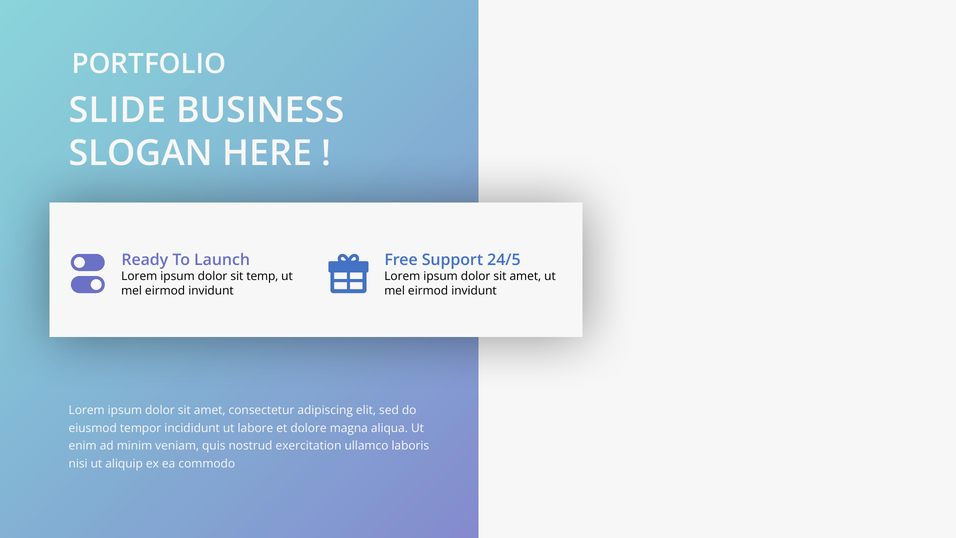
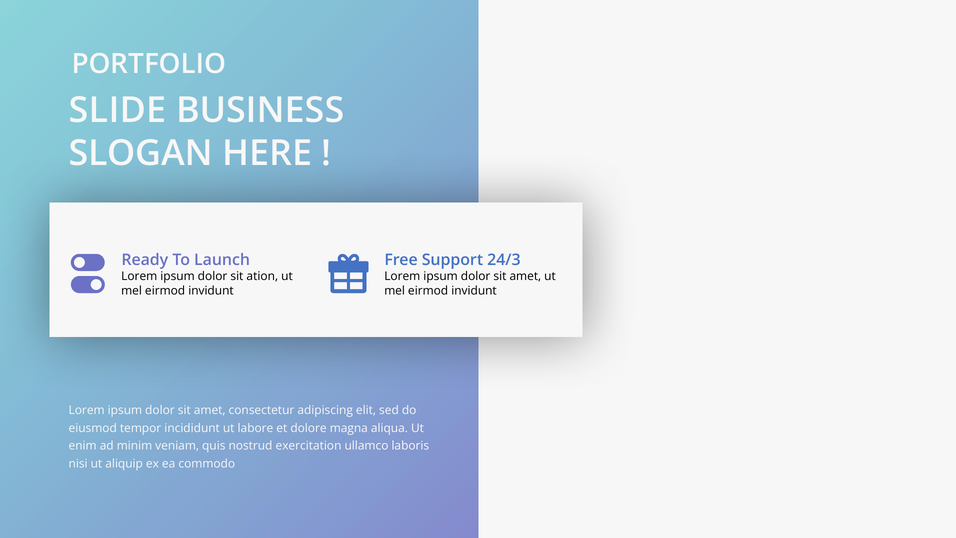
24/5: 24/5 -> 24/3
temp: temp -> ation
